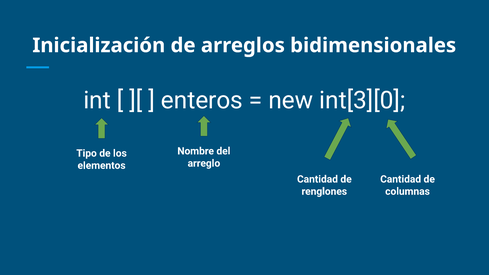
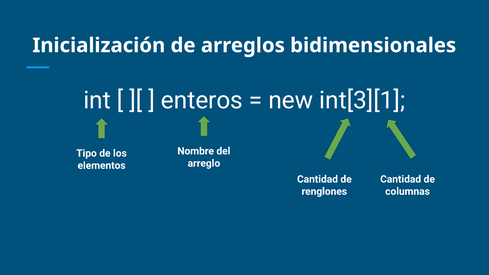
int[3][0: int[3][0 -> int[3][1
